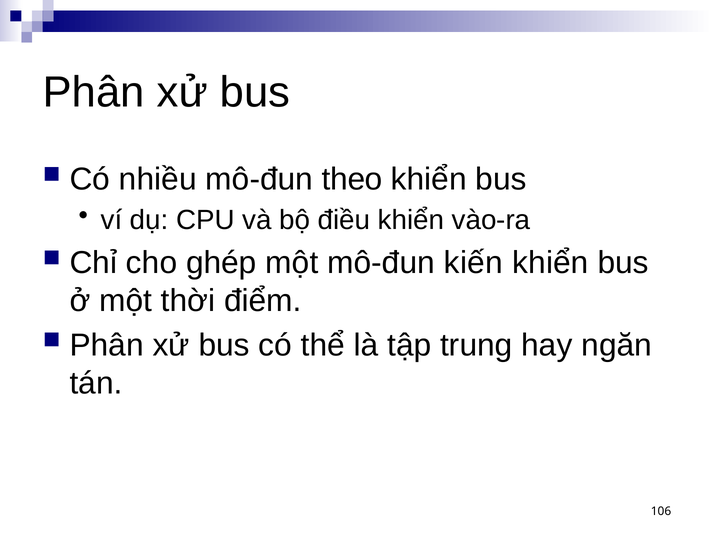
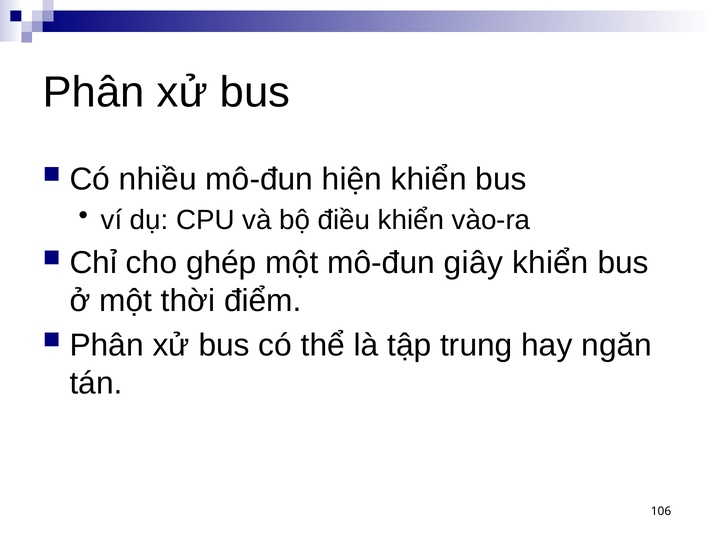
theo: theo -> hiện
kiến: kiến -> giây
